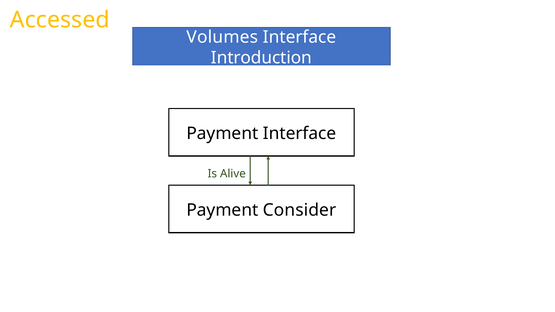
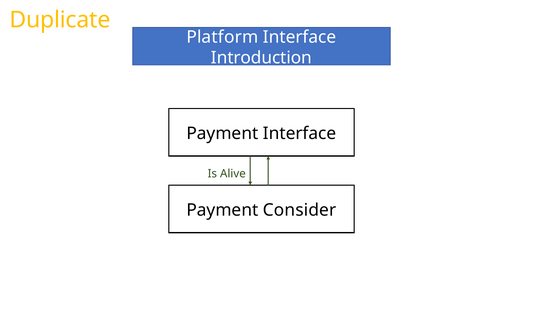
Accessed: Accessed -> Duplicate
Volumes: Volumes -> Platform
